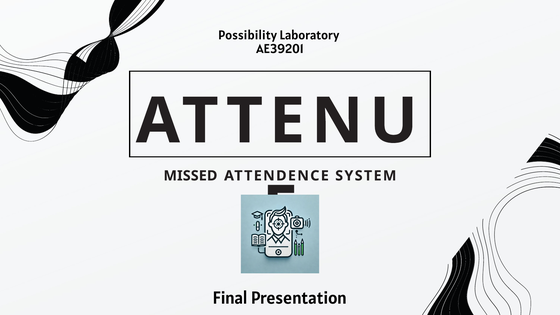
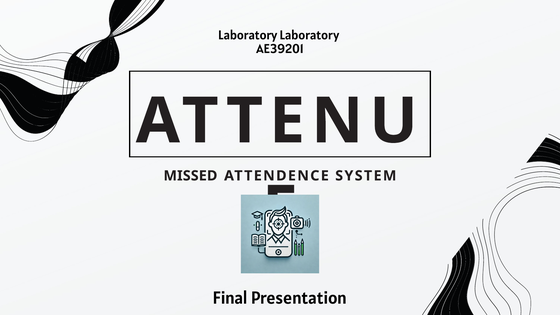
Possibility at (248, 35): Possibility -> Laboratory
